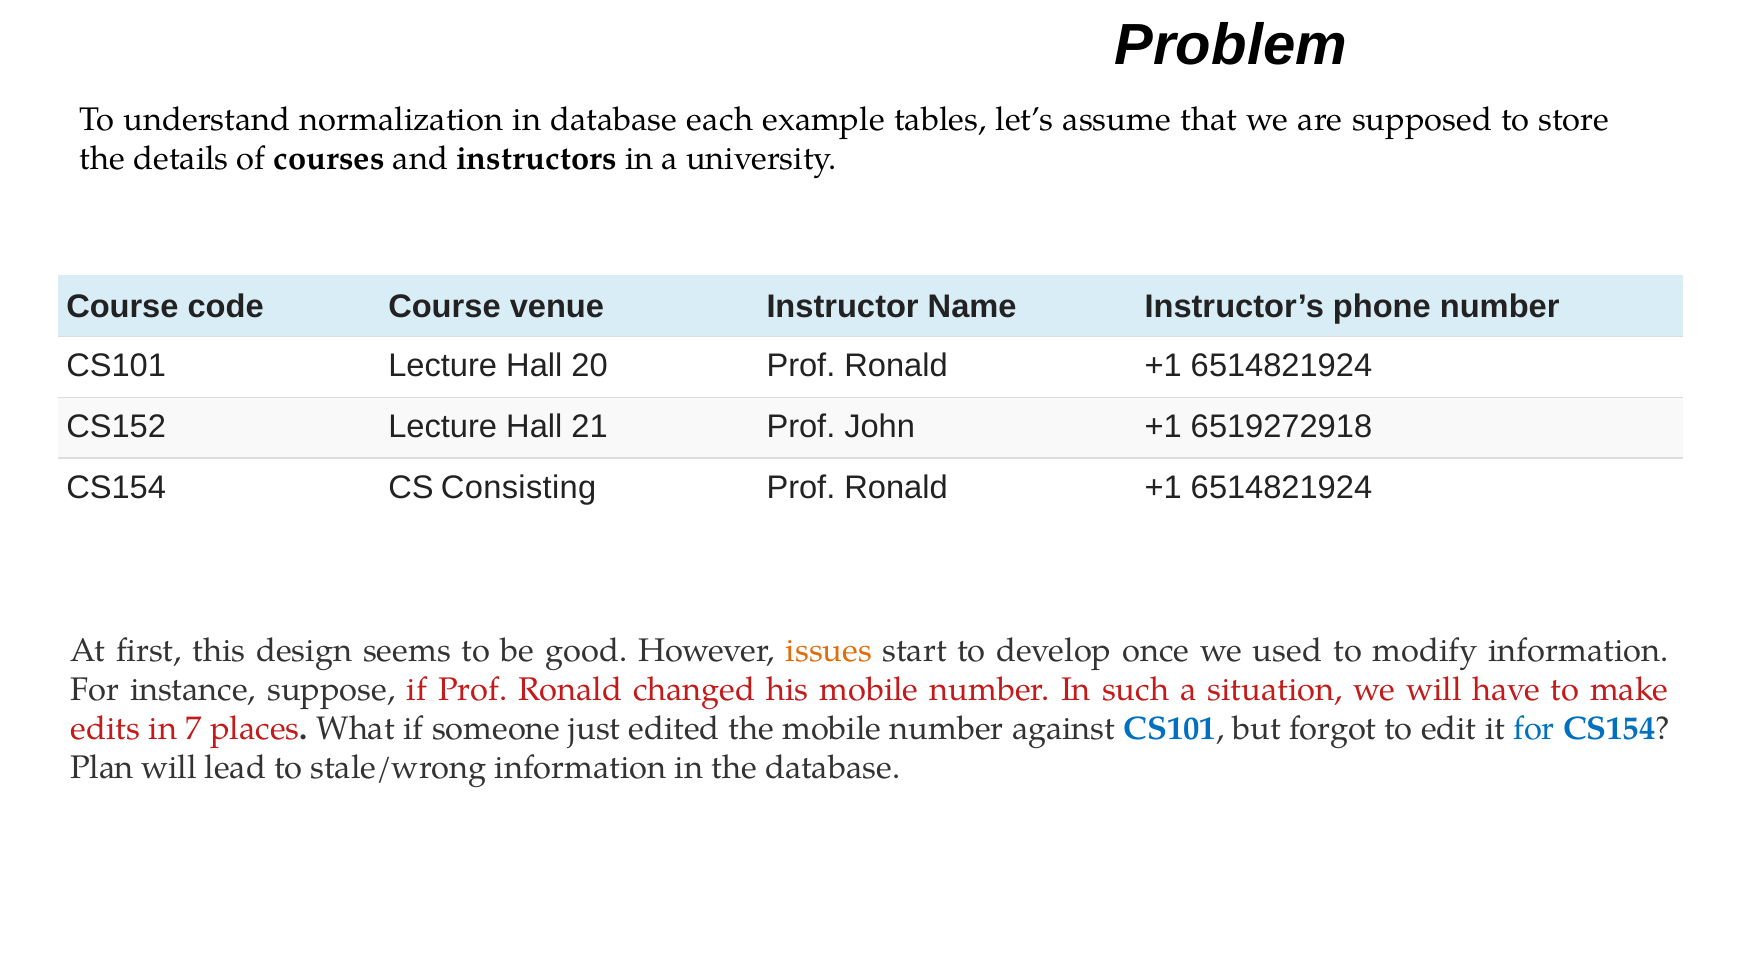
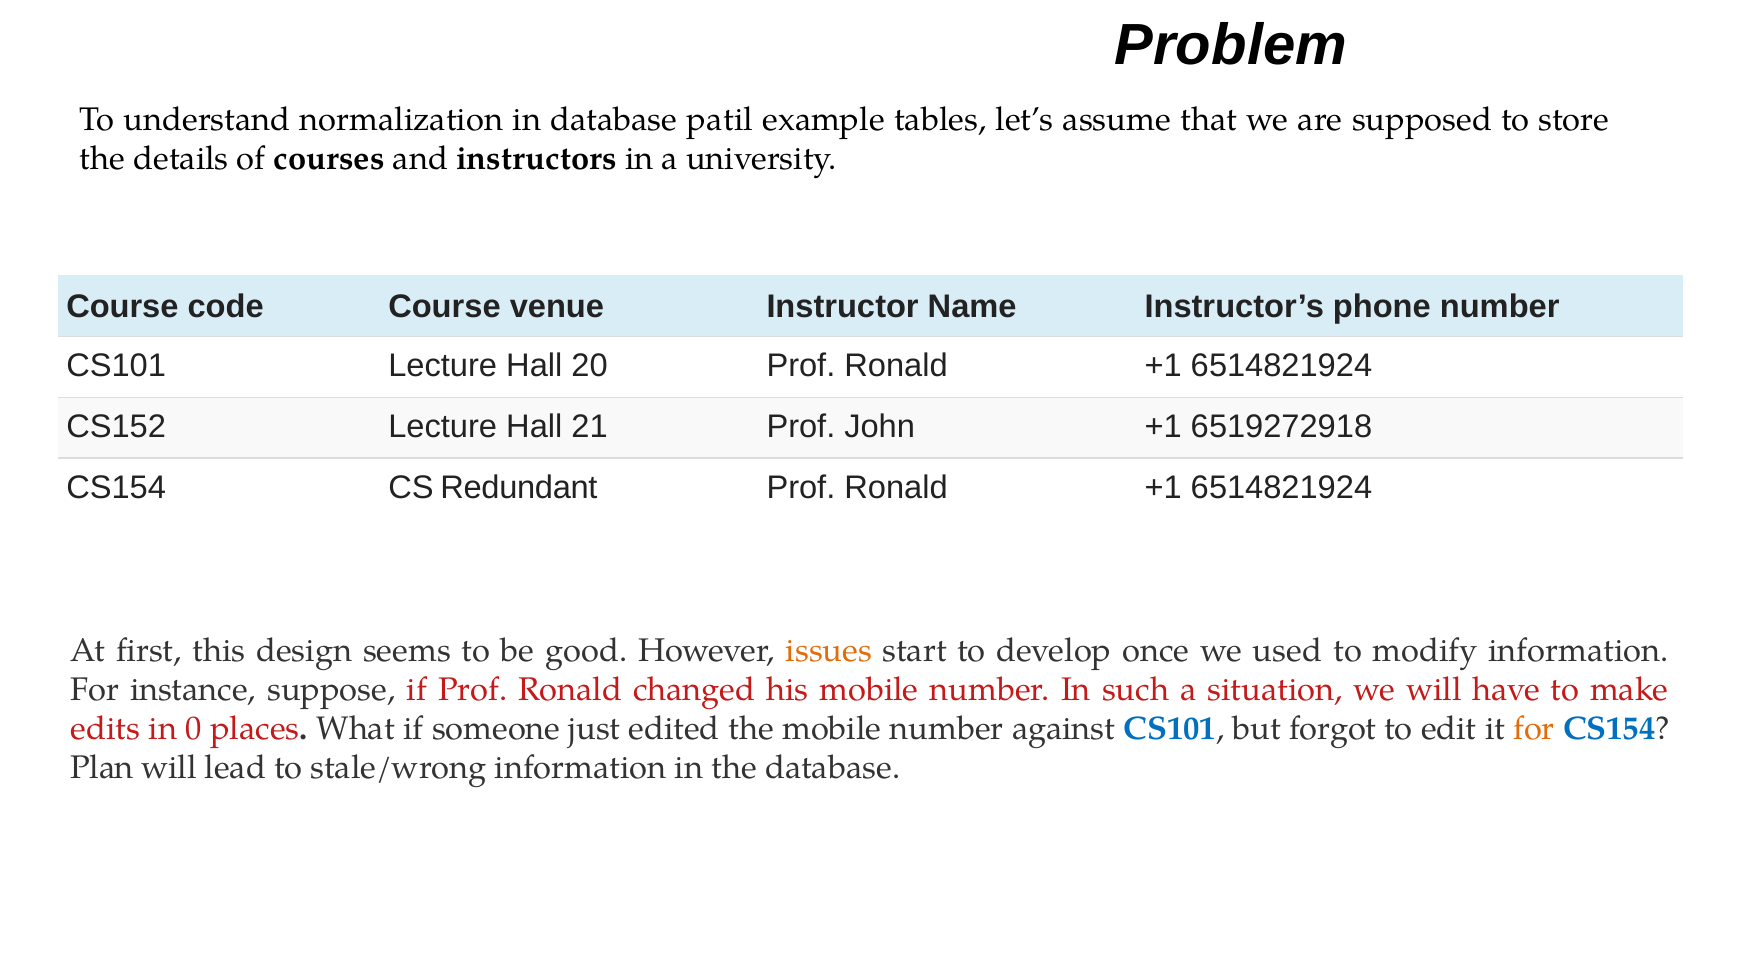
each: each -> patil
Consisting: Consisting -> Redundant
7: 7 -> 0
for at (1534, 729) colour: blue -> orange
